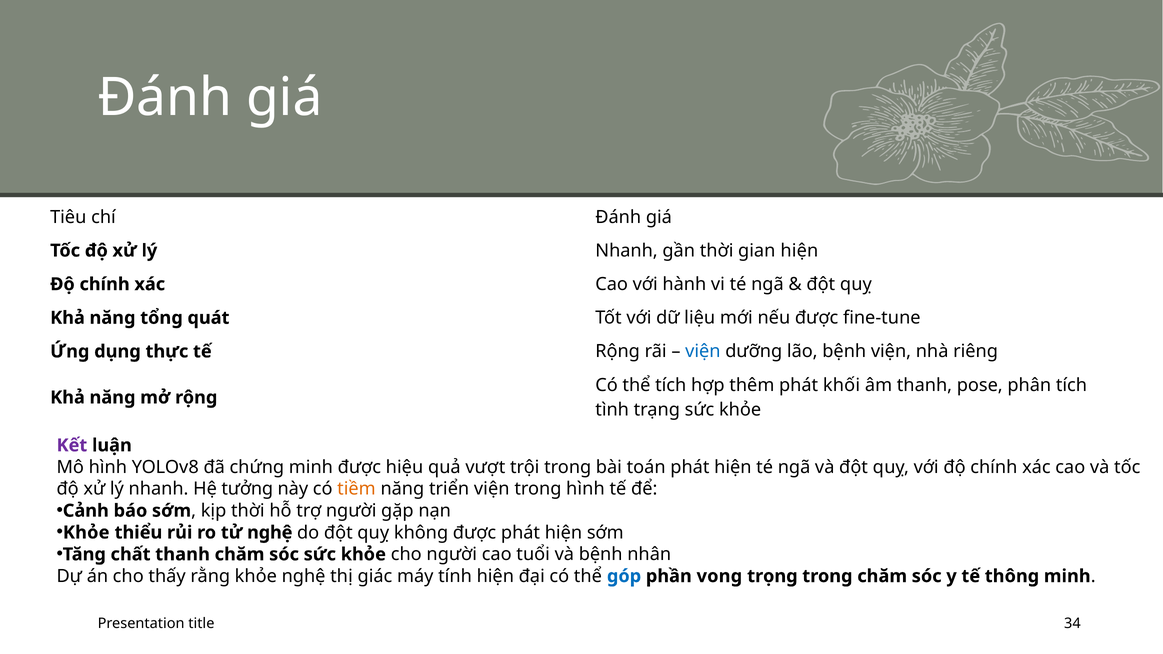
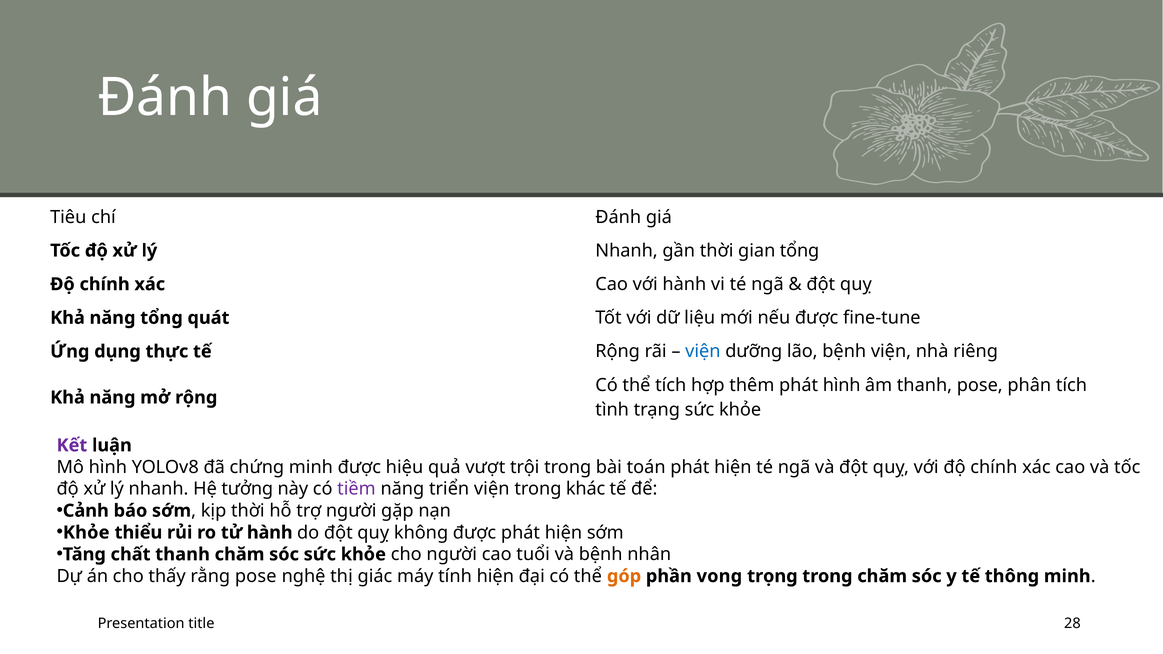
gian hiện: hiện -> tổng
phát khối: khối -> hình
tiềm colour: orange -> purple
trong hình: hình -> khác
tử nghệ: nghệ -> hành
rằng khỏe: khỏe -> pose
góp colour: blue -> orange
34: 34 -> 28
